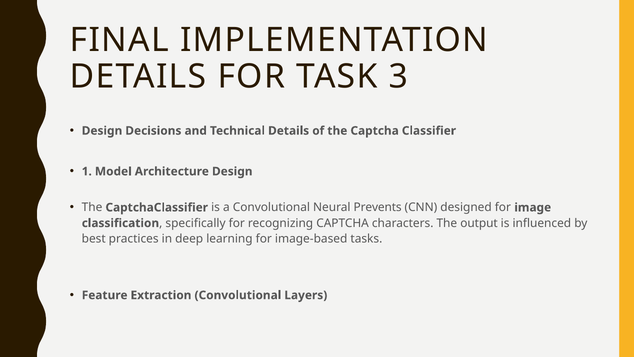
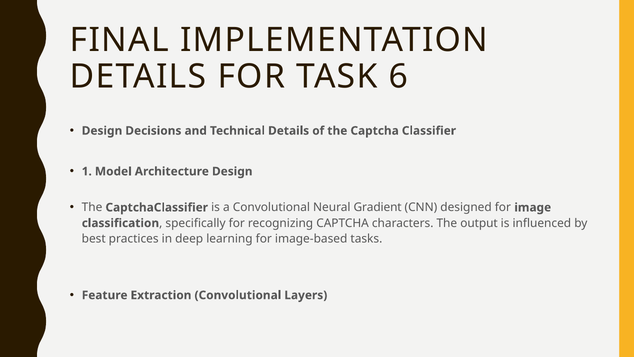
3: 3 -> 6
Prevents: Prevents -> Gradient
